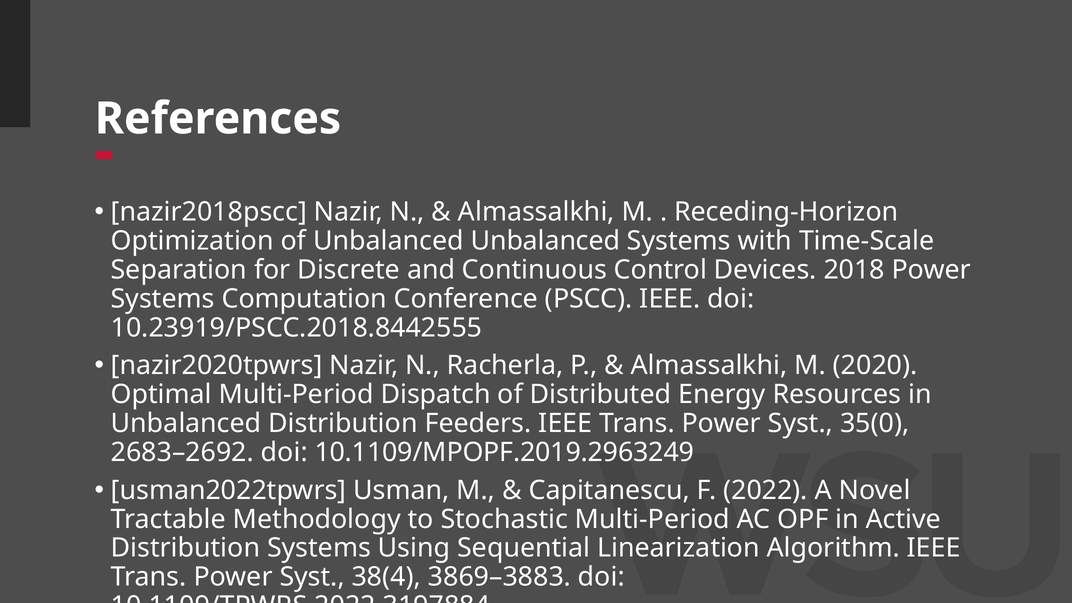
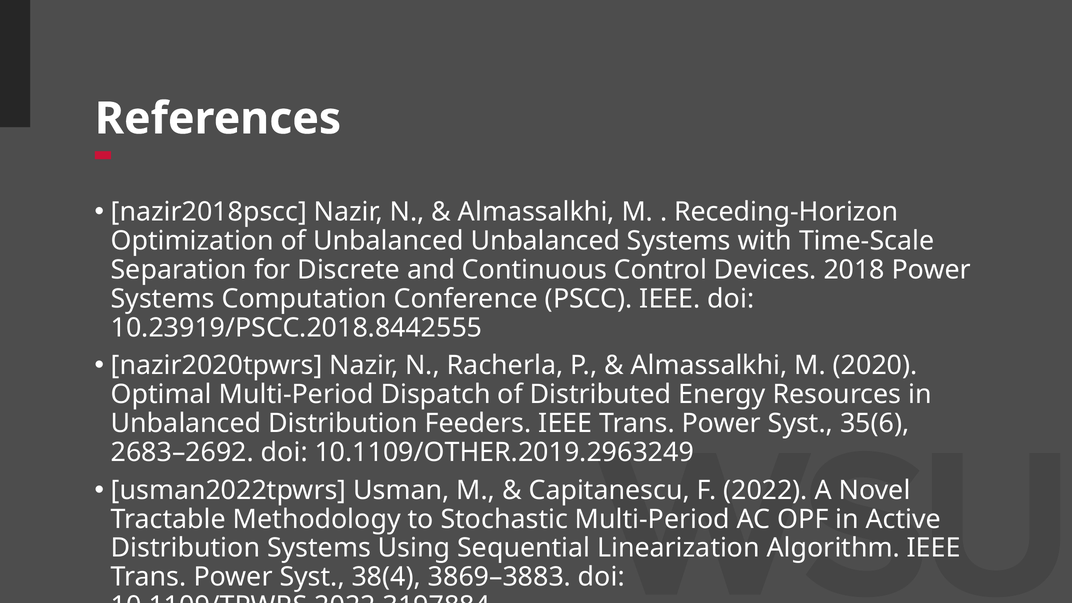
35(0: 35(0 -> 35(6
10.1109/MPOPF.2019.2963249: 10.1109/MPOPF.2019.2963249 -> 10.1109/OTHER.2019.2963249
